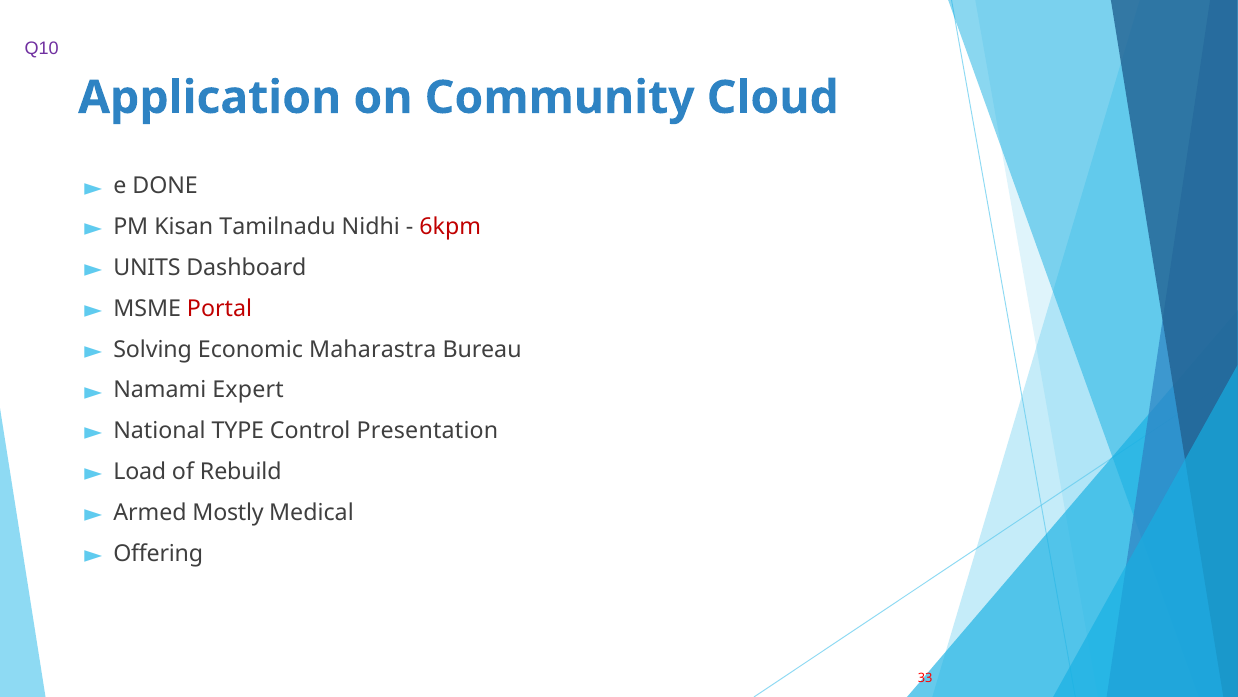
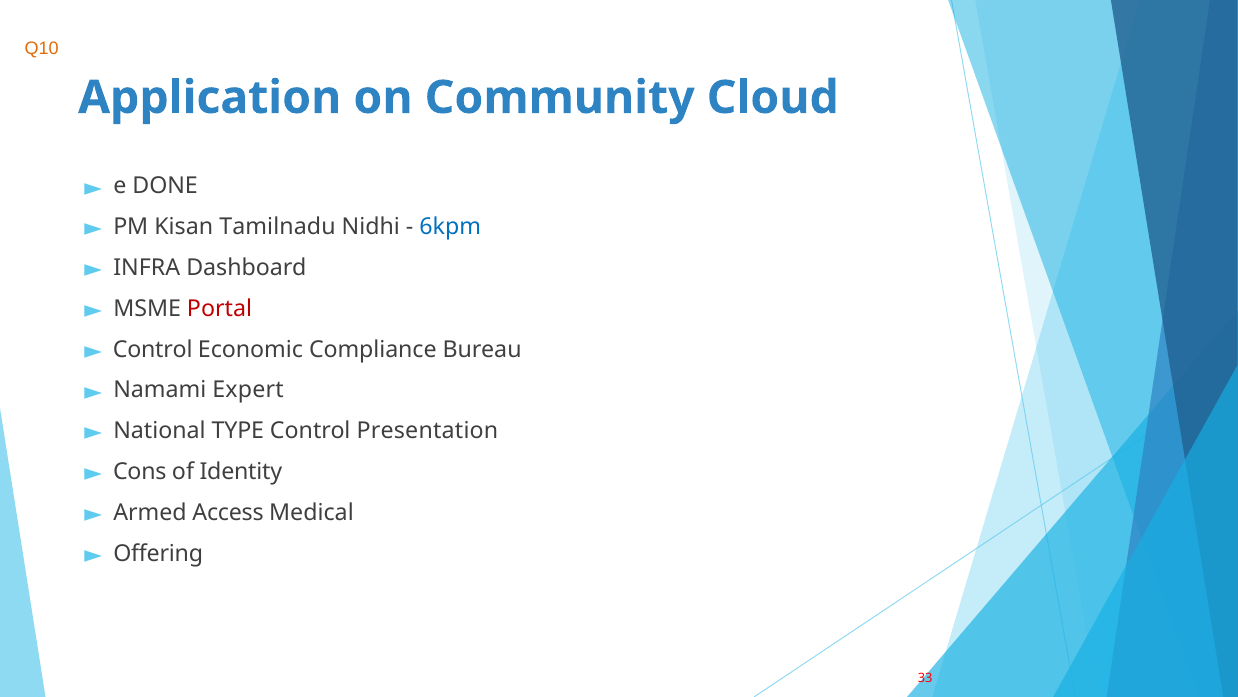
Q10 colour: purple -> orange
6kpm colour: red -> blue
UNITS: UNITS -> INFRA
Solving at (153, 349): Solving -> Control
Maharastra: Maharastra -> Compliance
Load: Load -> Cons
Rebuild: Rebuild -> Identity
Mostly: Mostly -> Access
